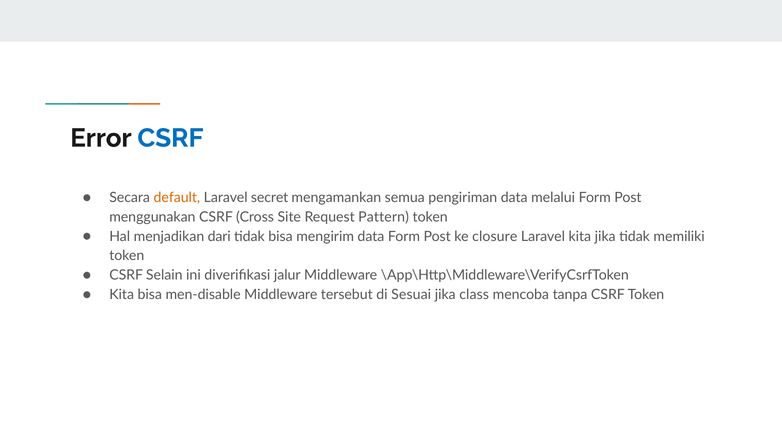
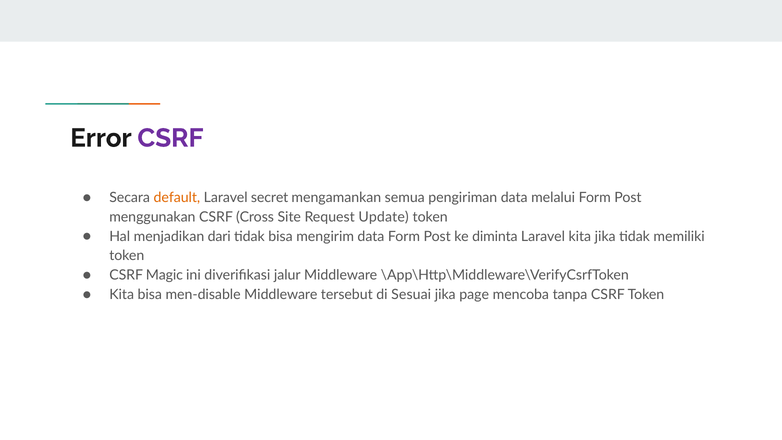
CSRF at (170, 138) colour: blue -> purple
Pattern: Pattern -> Update
closure: closure -> diminta
Selain: Selain -> Magic
class: class -> page
